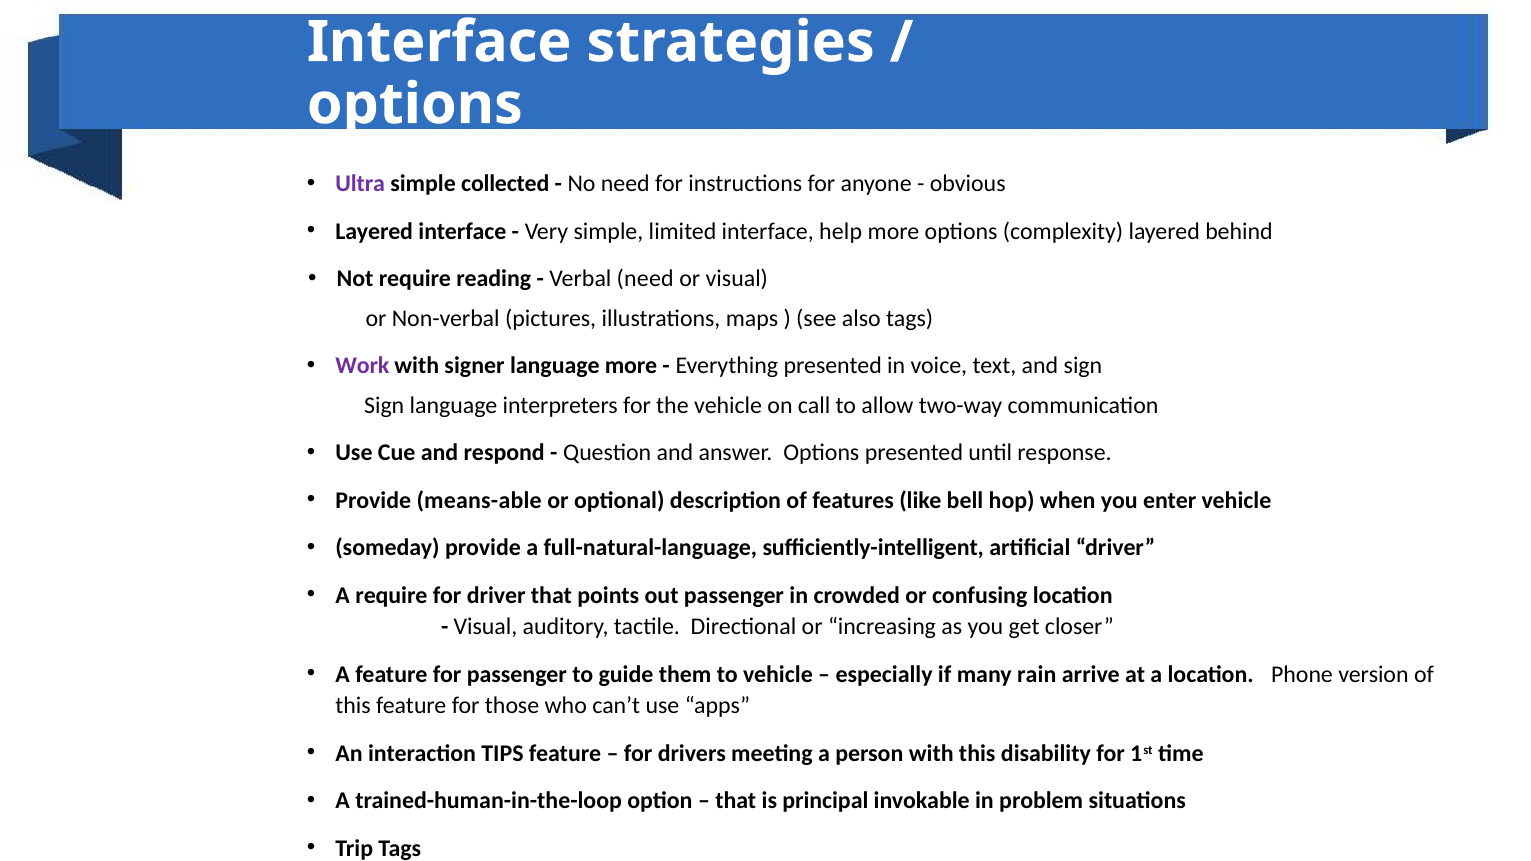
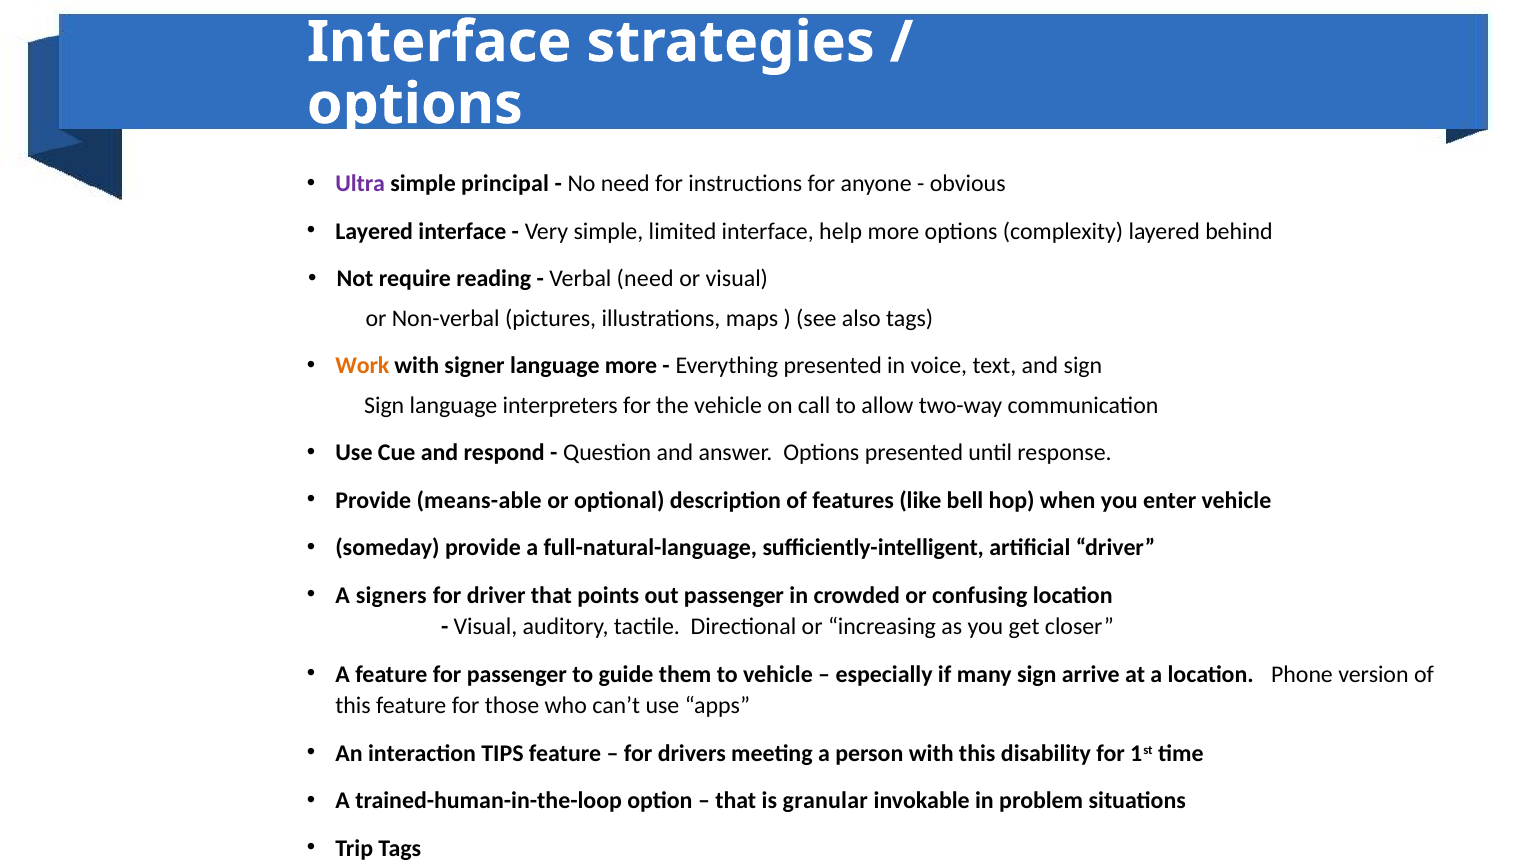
collected: collected -> principal
Work colour: purple -> orange
A require: require -> signers
many rain: rain -> sign
principal: principal -> granular
